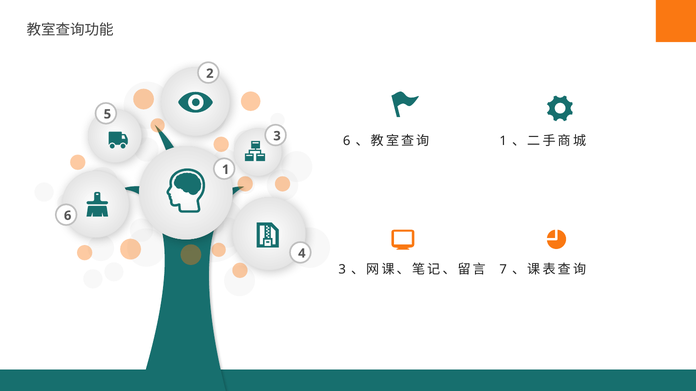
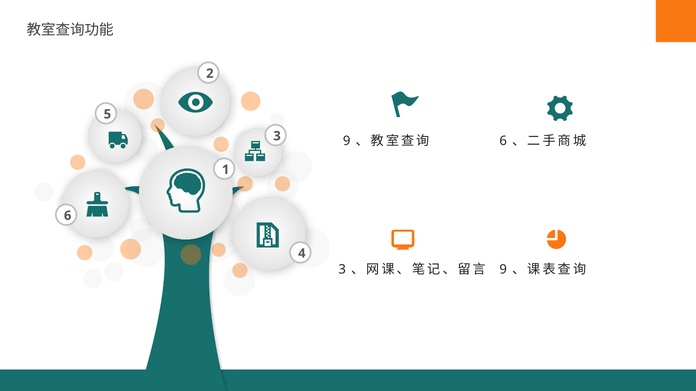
3 6: 6 -> 9
1 at (503, 141): 1 -> 6
7 at (503, 270): 7 -> 9
